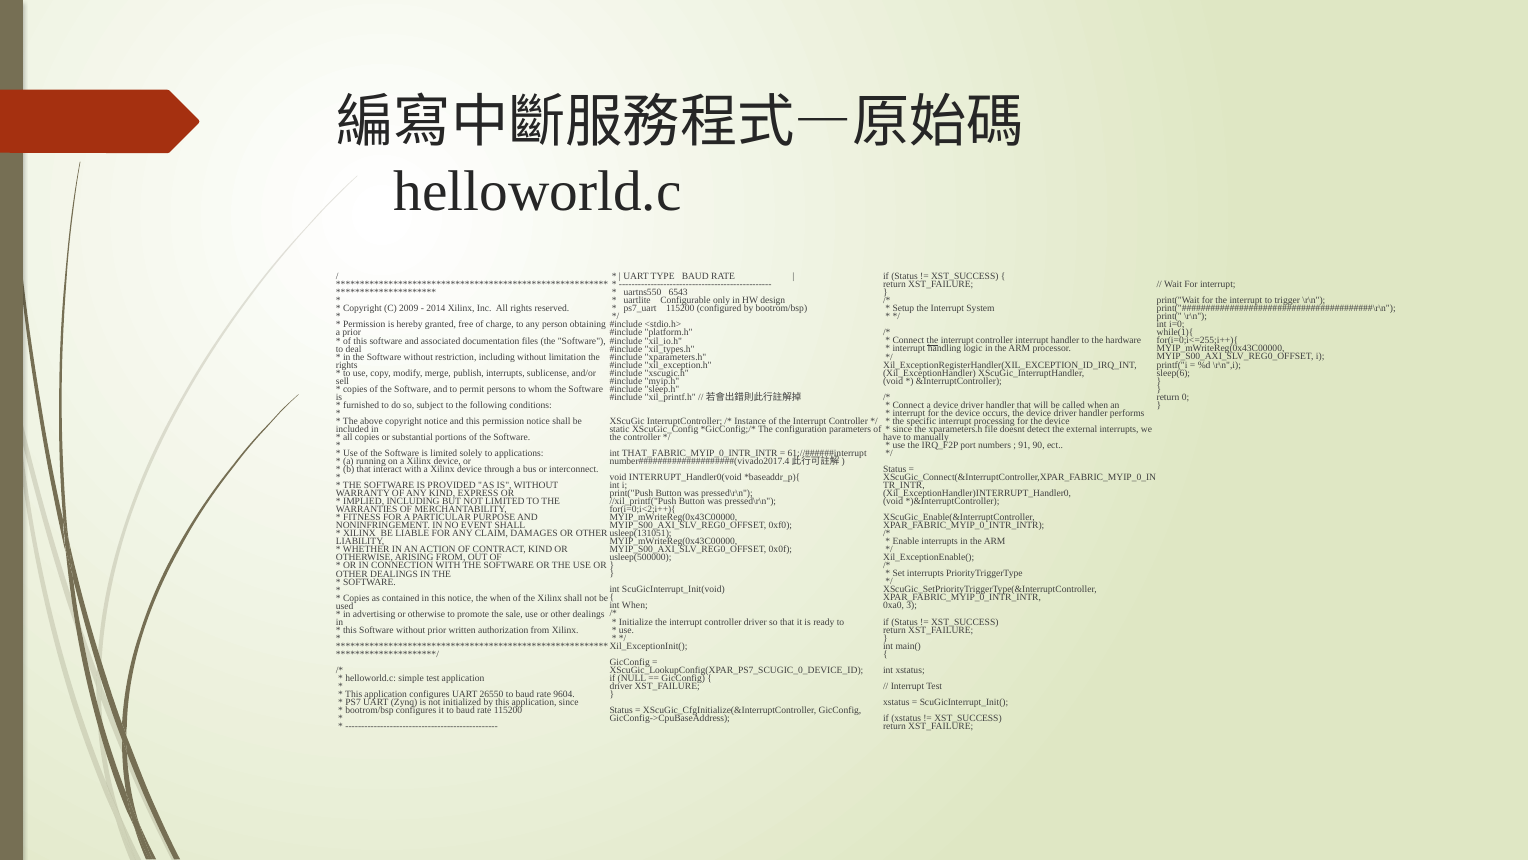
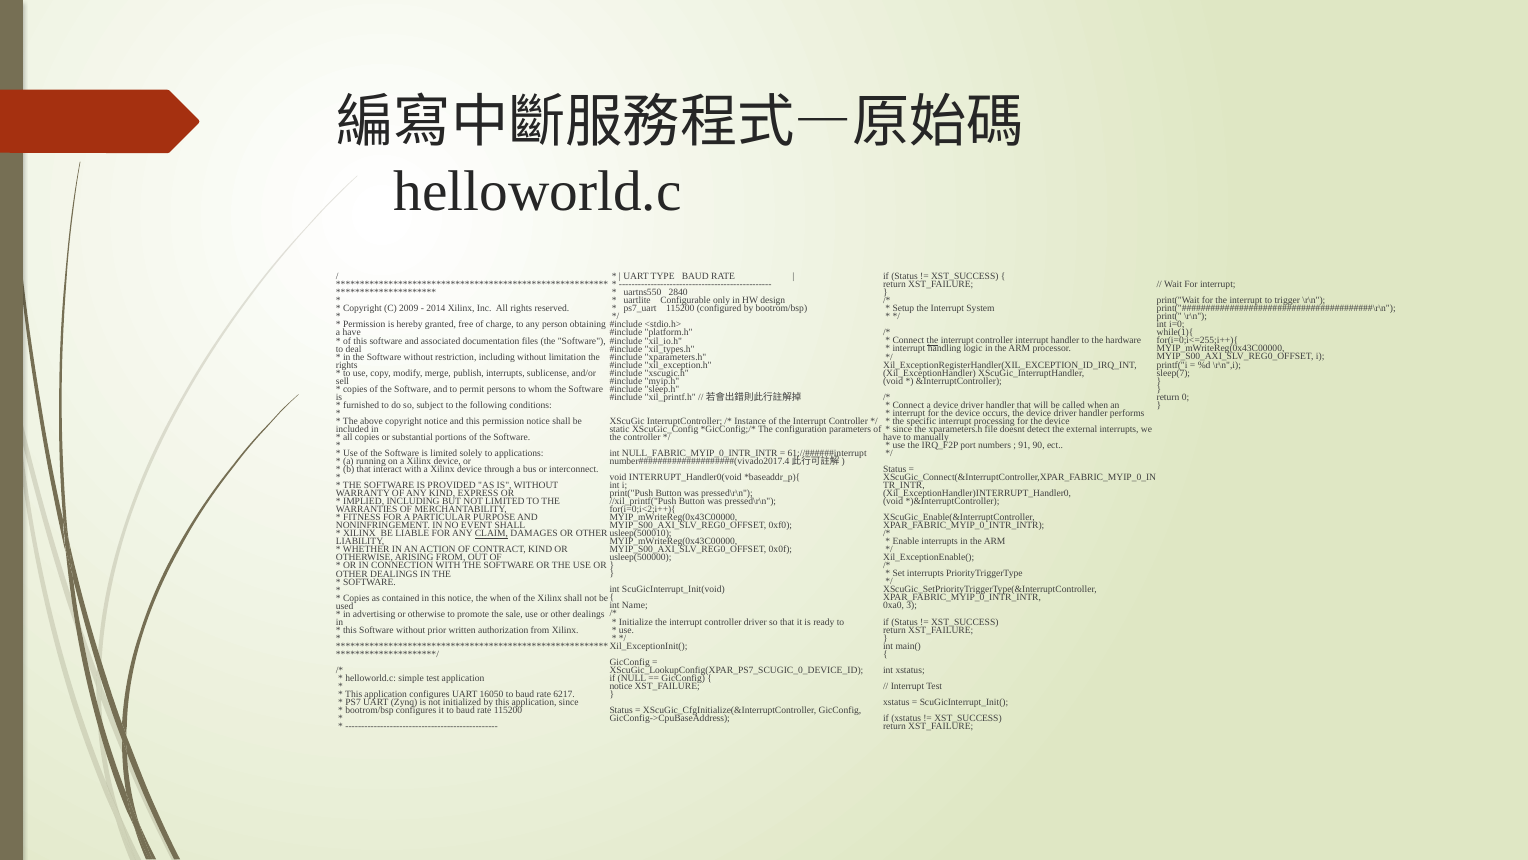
6543: 6543 -> 2840
a prior: prior -> have
sleep(6: sleep(6 -> sleep(7
THAT_FABRIC_MYIP_0_INTR_INTR: THAT_FABRIC_MYIP_0_INTR_INTR -> NULL_FABRIC_MYIP_0_INTR_INTR
usleep(131051: usleep(131051 -> usleep(500010
CLAIM underline: none -> present
int When: When -> Name
driver at (621, 686): driver -> notice
26550: 26550 -> 16050
9604: 9604 -> 6217
